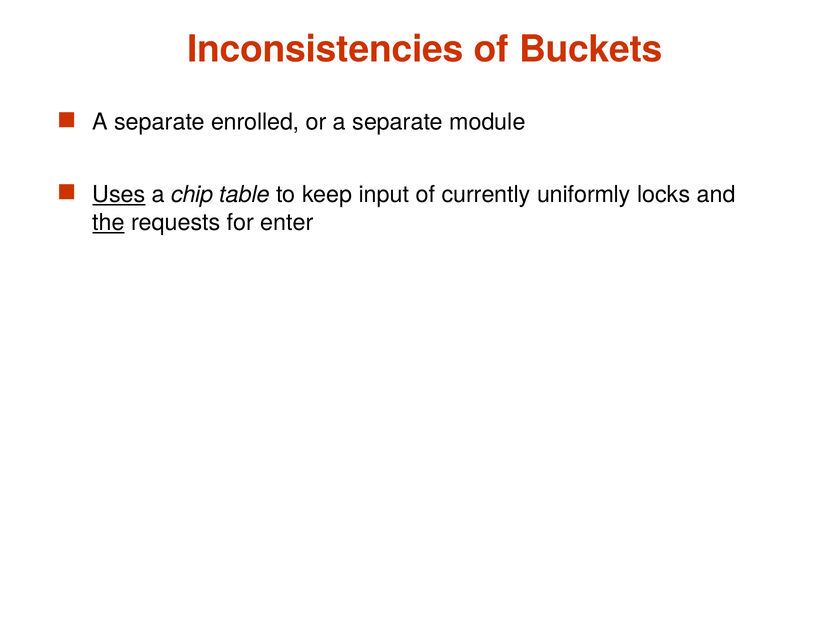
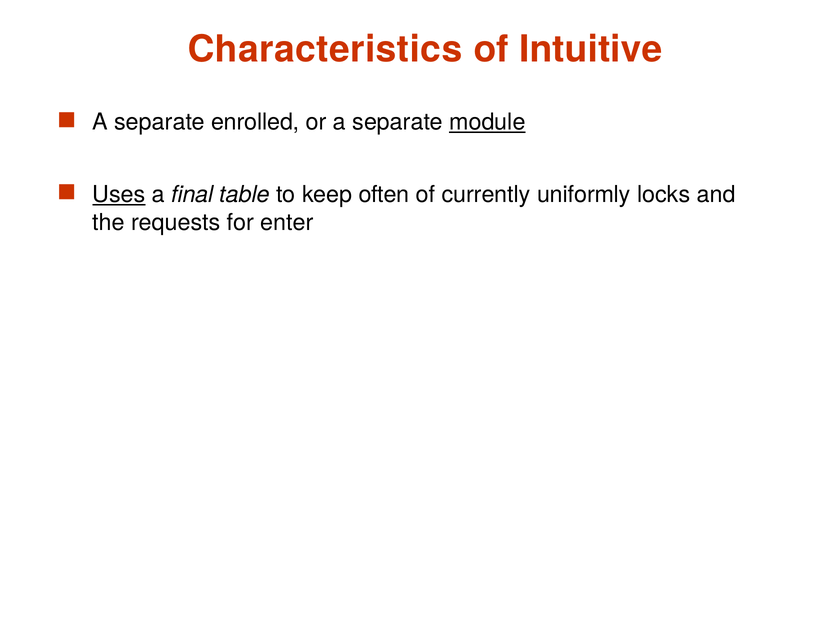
Inconsistencies: Inconsistencies -> Characteristics
Buckets: Buckets -> Intuitive
module underline: none -> present
chip: chip -> final
input: input -> often
the underline: present -> none
